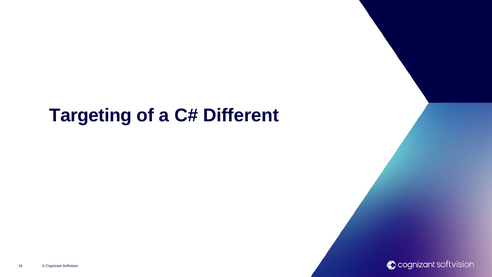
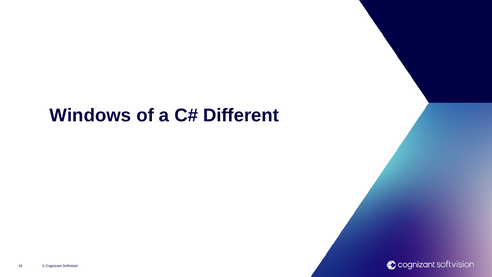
Targeting: Targeting -> Windows
